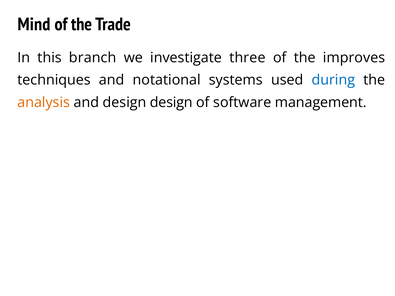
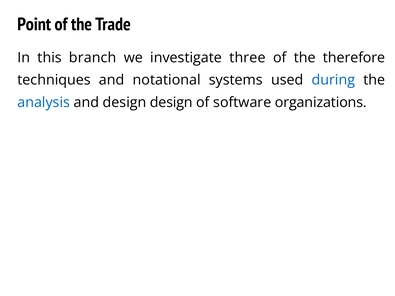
Mind: Mind -> Point
improves: improves -> therefore
analysis colour: orange -> blue
management: management -> organizations
